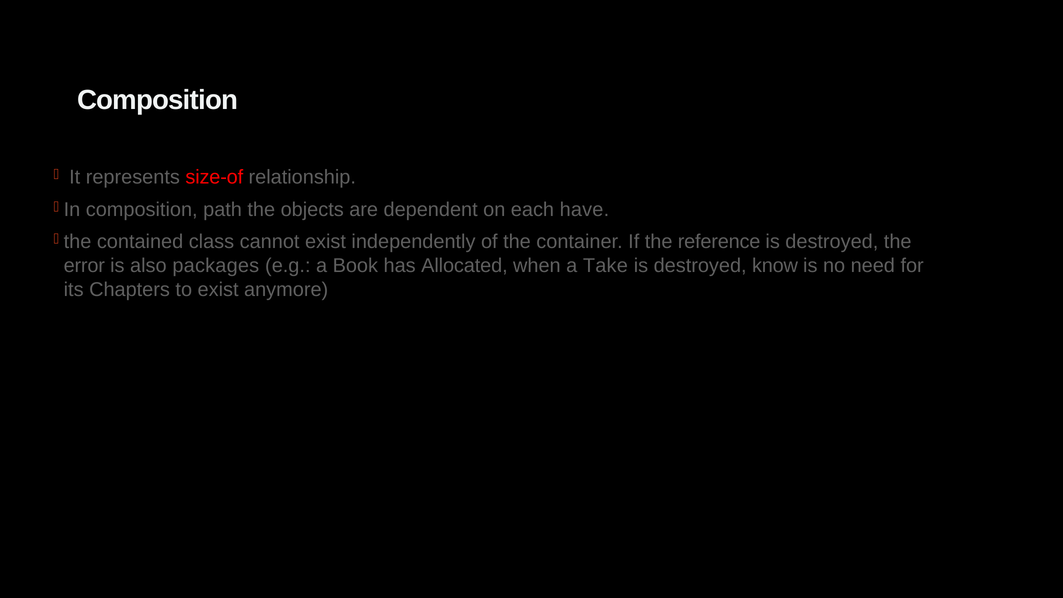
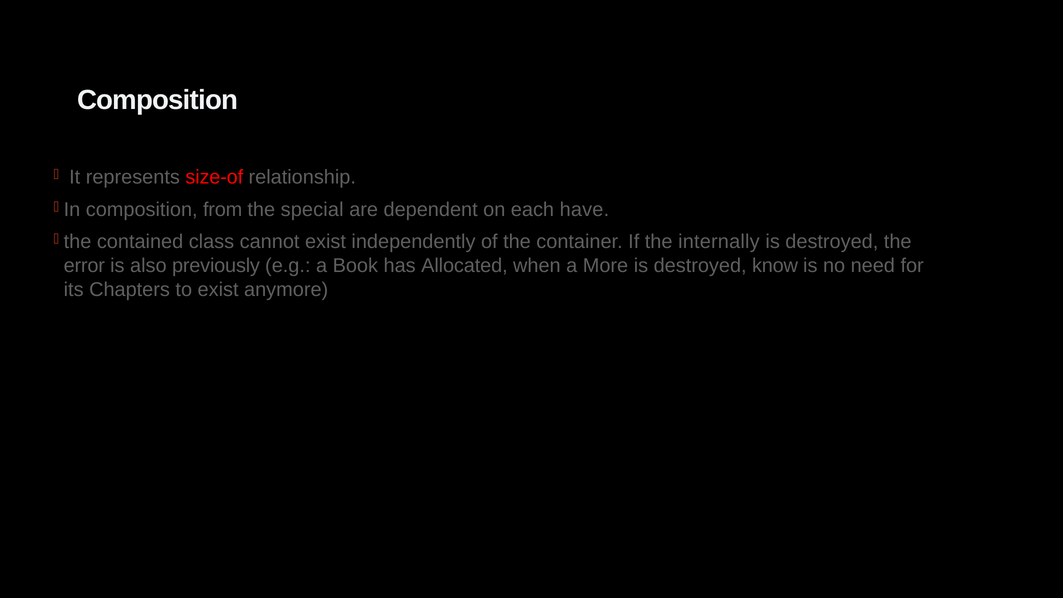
path: path -> from
objects: objects -> special
reference: reference -> internally
packages: packages -> previously
Take: Take -> More
